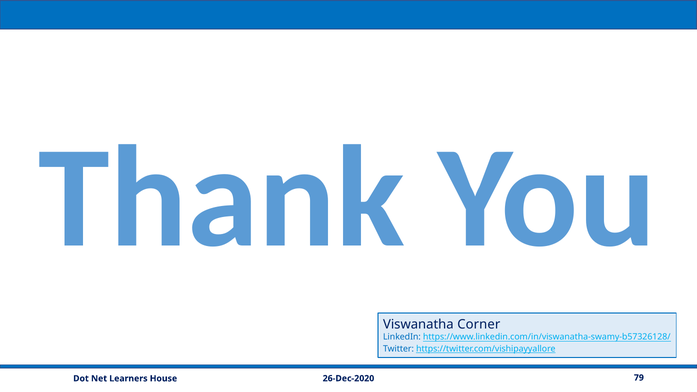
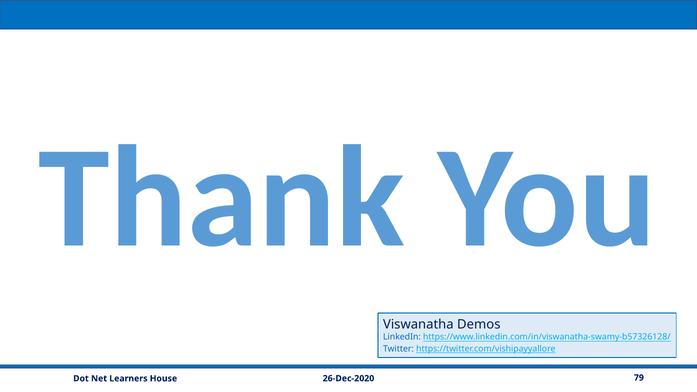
Corner: Corner -> Demos
